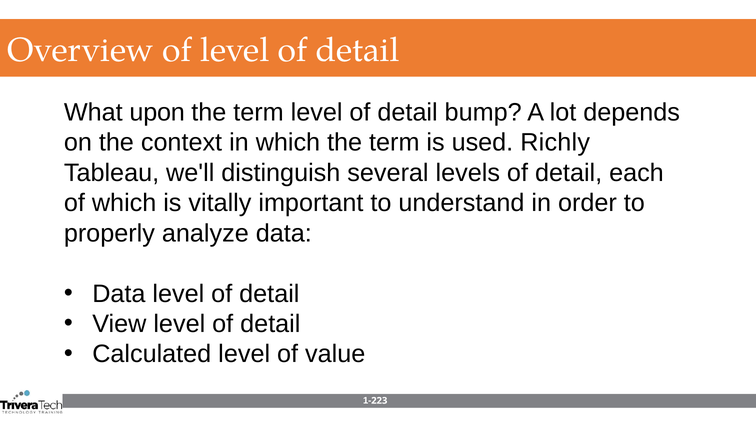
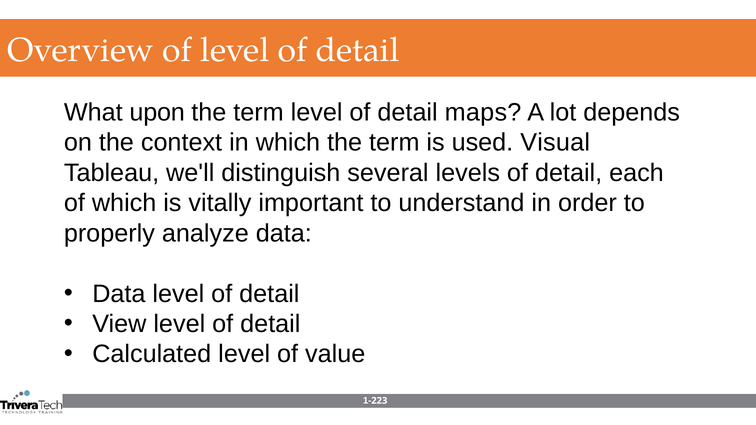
bump: bump -> maps
Richly: Richly -> Visual
